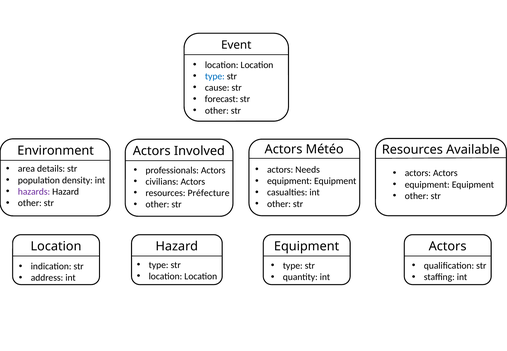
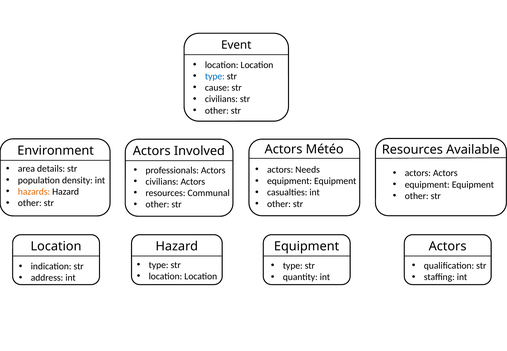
forecast at (221, 99): forecast -> civilians
hazards colour: purple -> orange
Préfecture: Préfecture -> Communal
